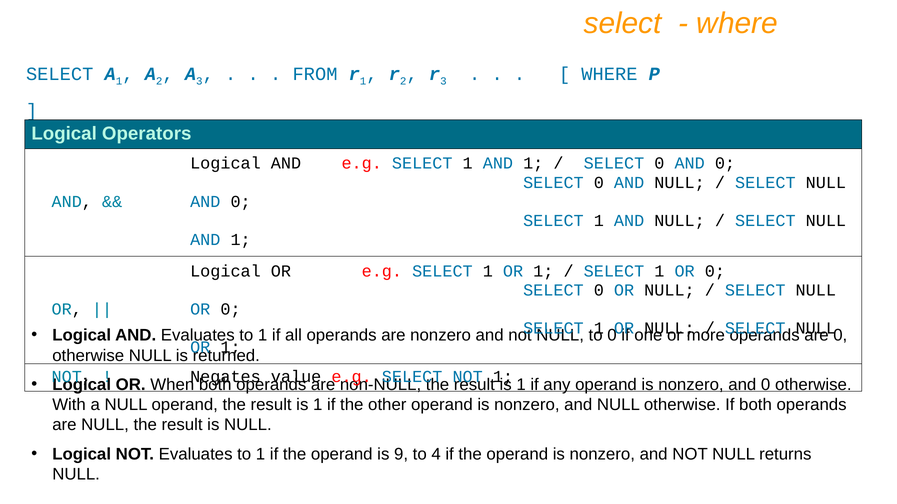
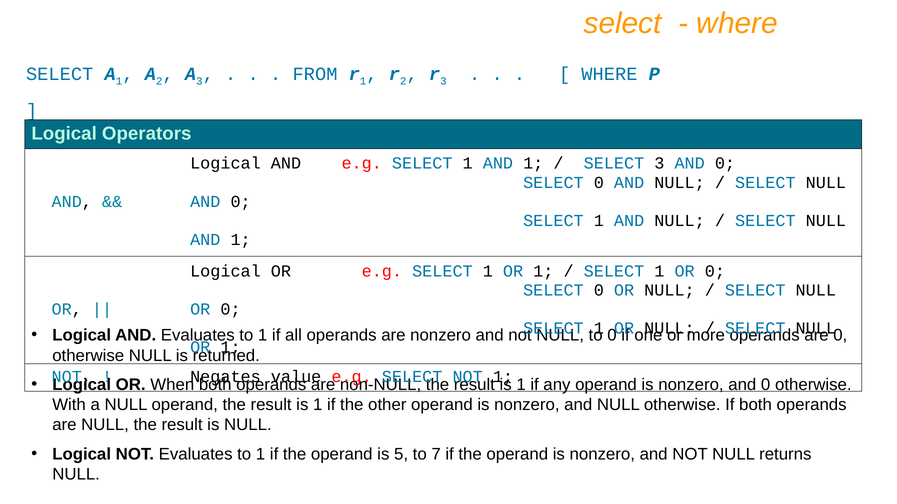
0 at (659, 164): 0 -> 3
9: 9 -> 5
4: 4 -> 7
